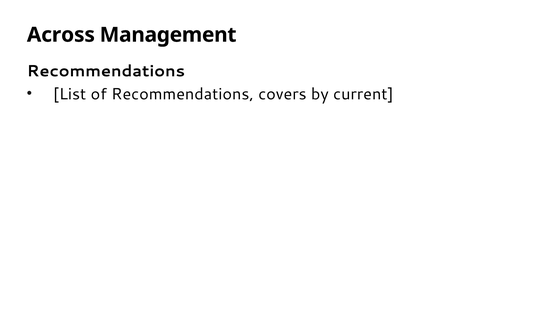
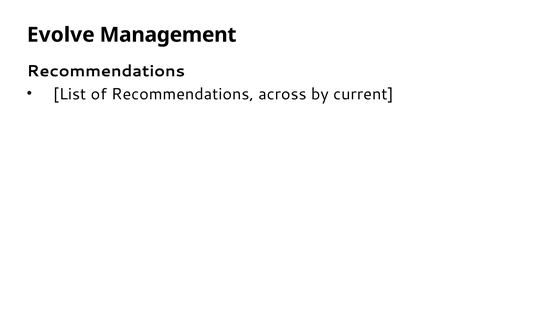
Across: Across -> Evolve
covers: covers -> across
